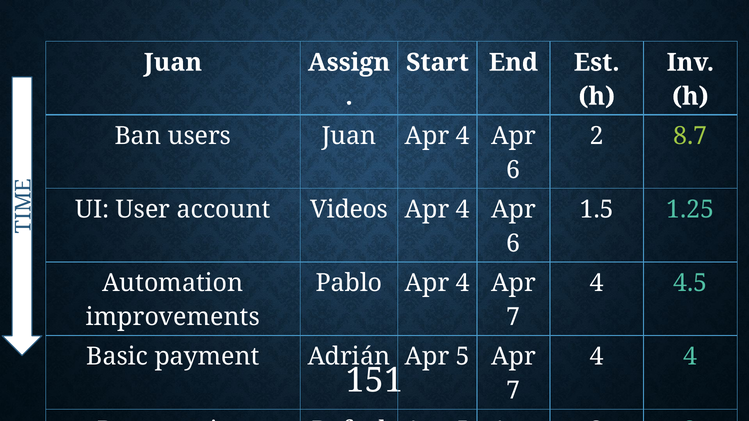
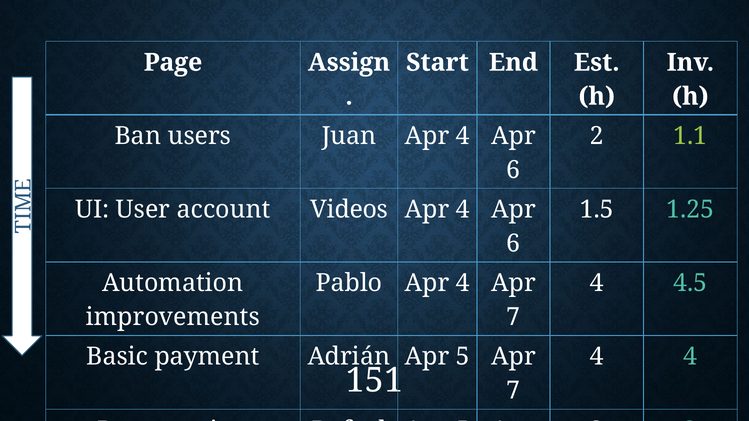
Juan at (173, 63): Juan -> Page
8.7: 8.7 -> 1.1
